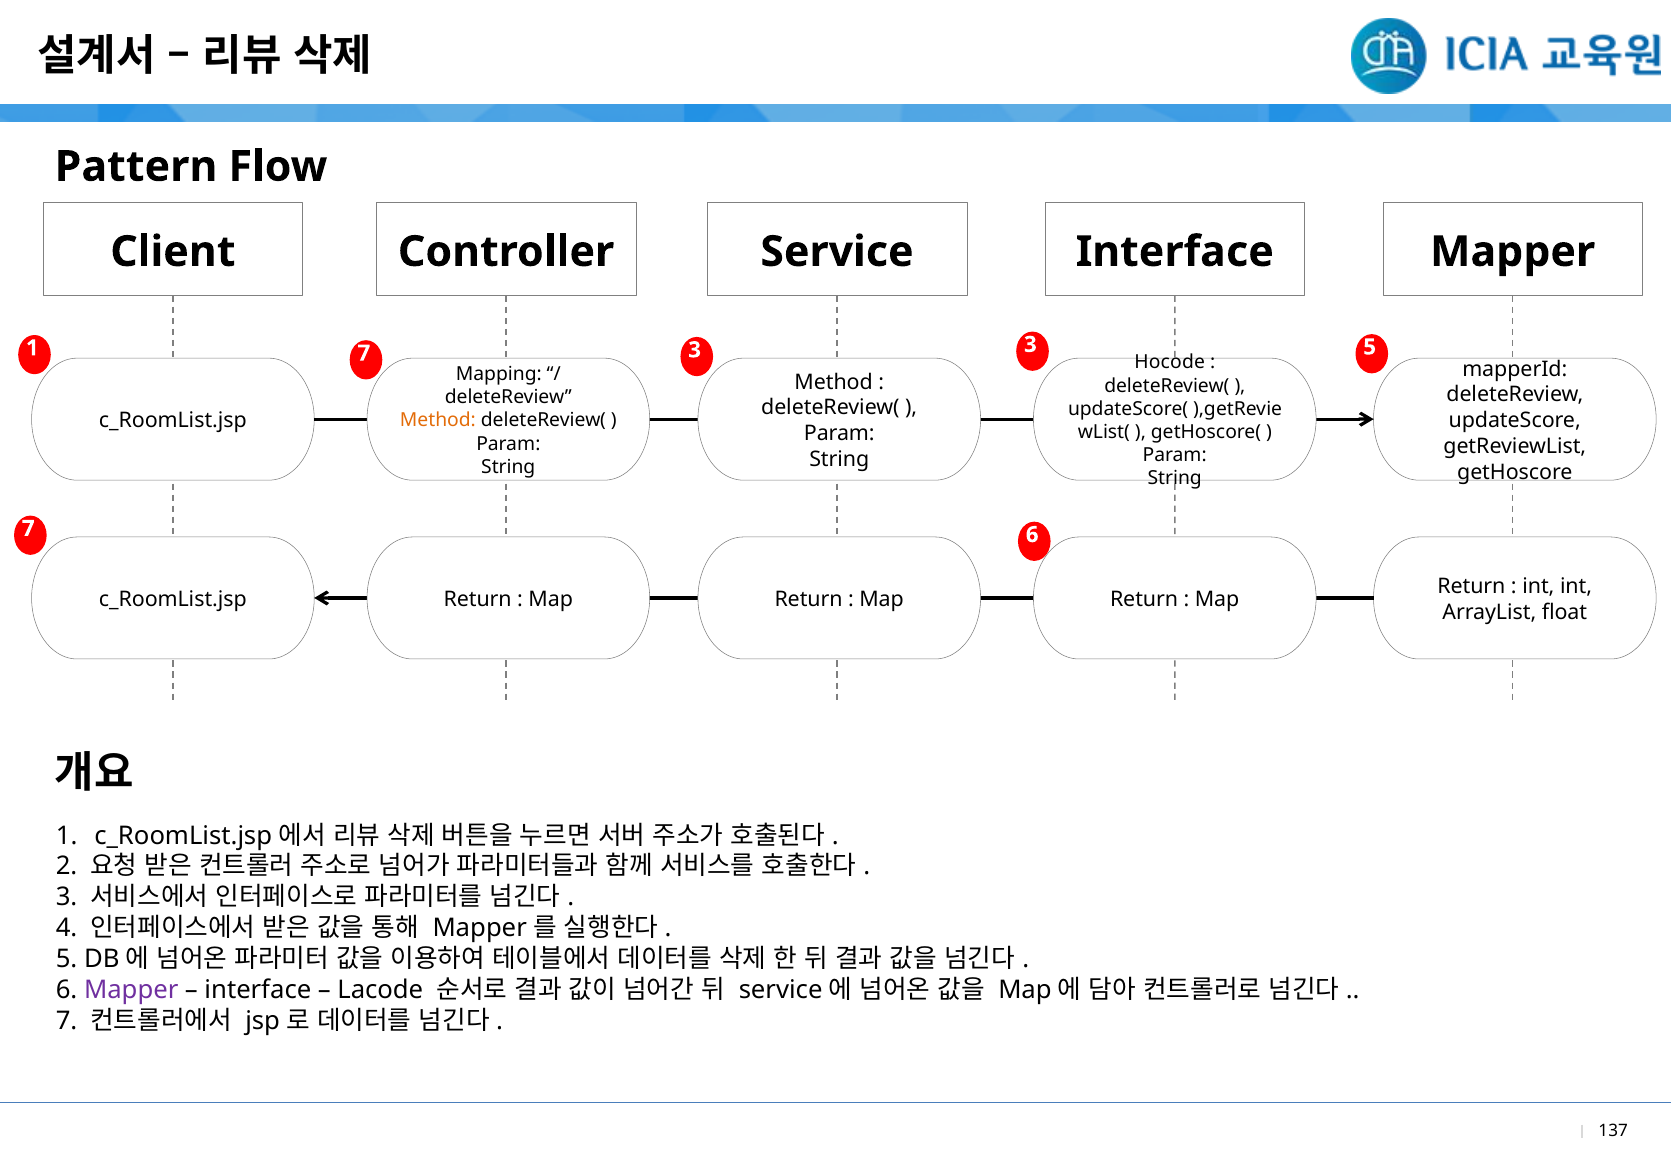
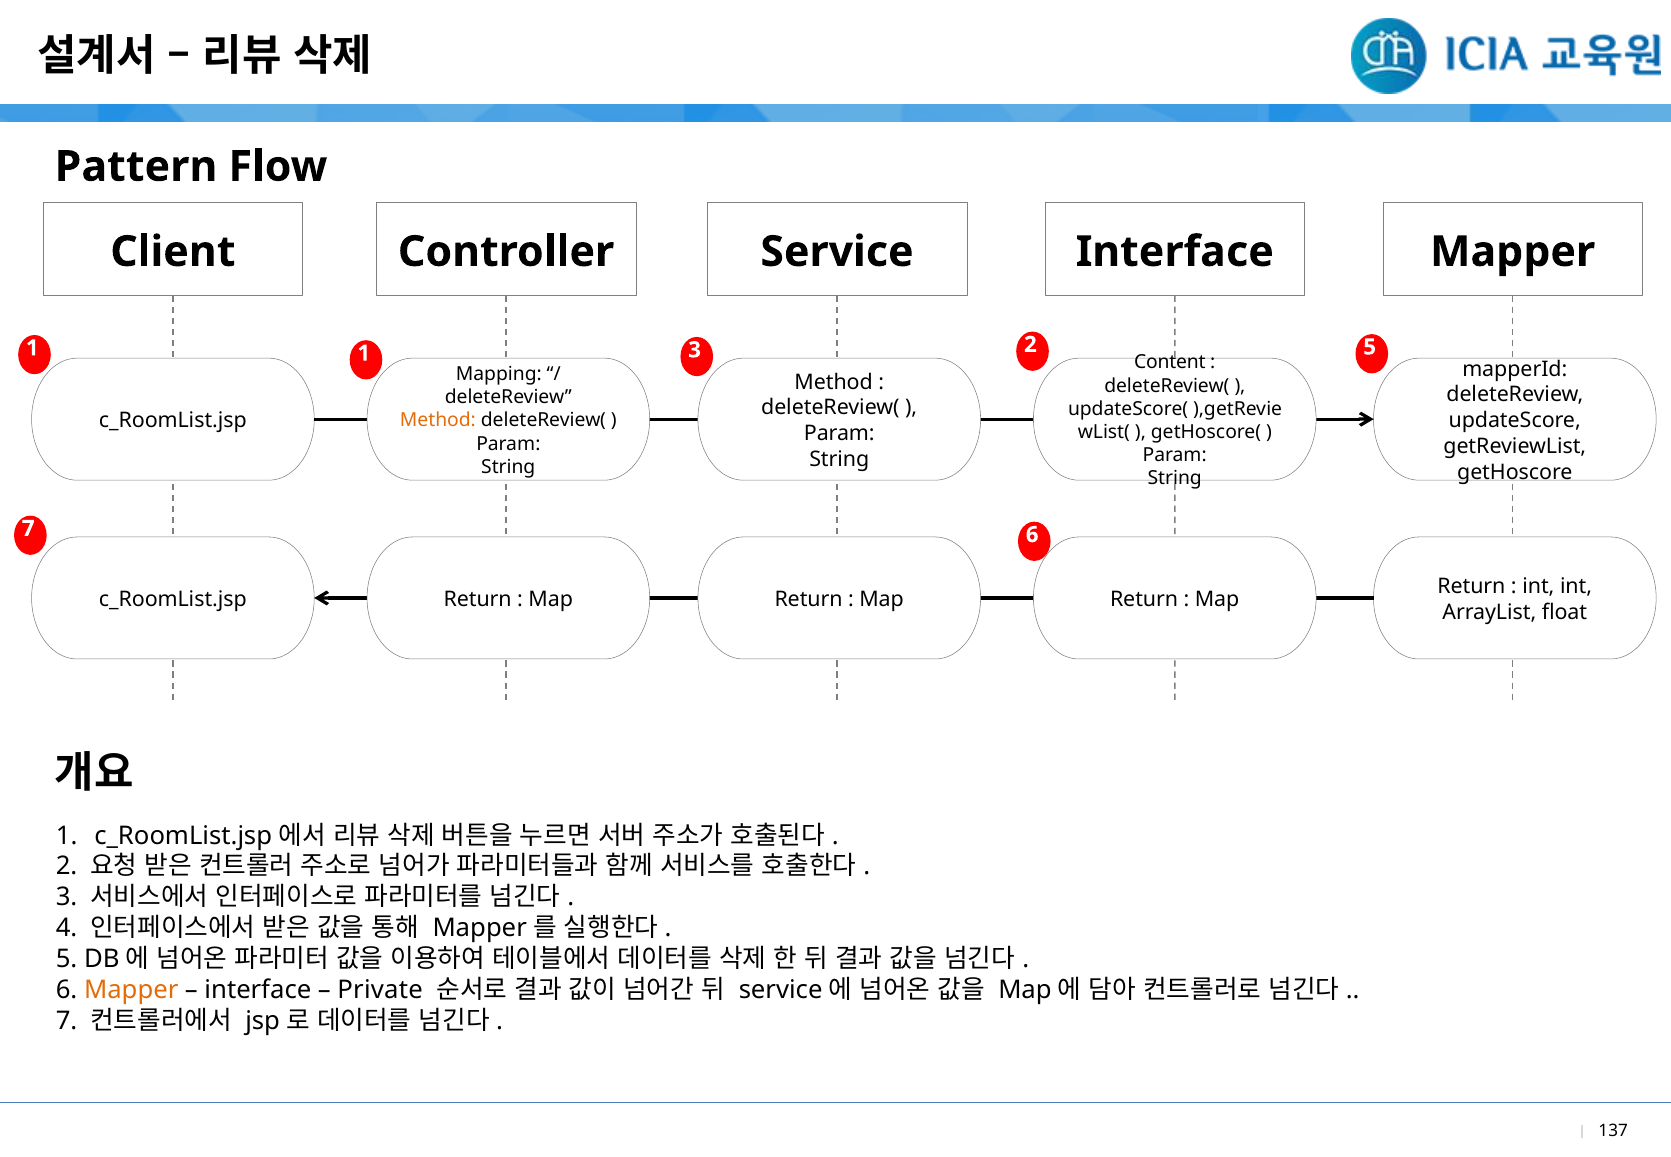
1 7: 7 -> 1
3 3: 3 -> 2
Hocode: Hocode -> Content
Mapper at (131, 990) colour: purple -> orange
Lacode: Lacode -> Private
